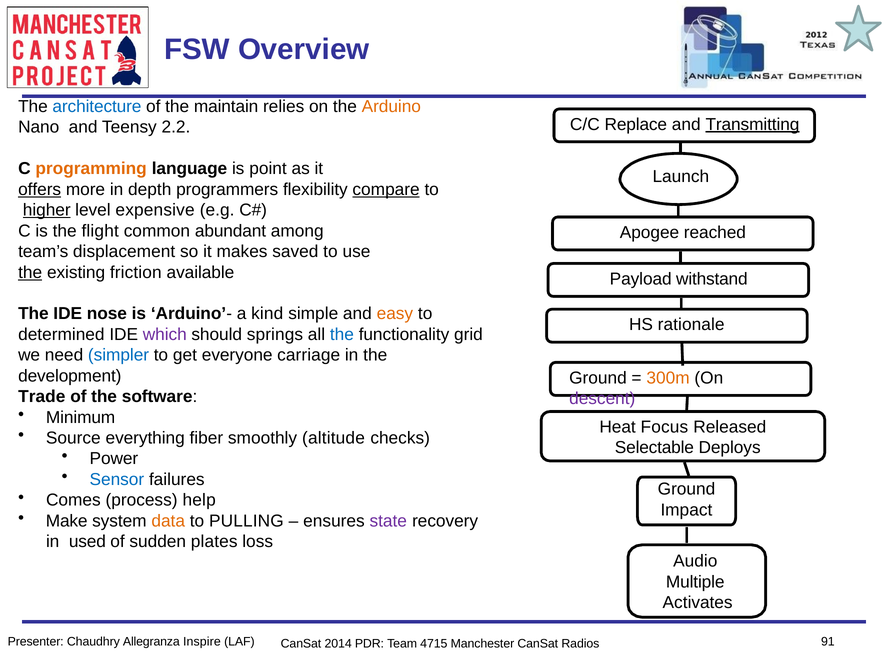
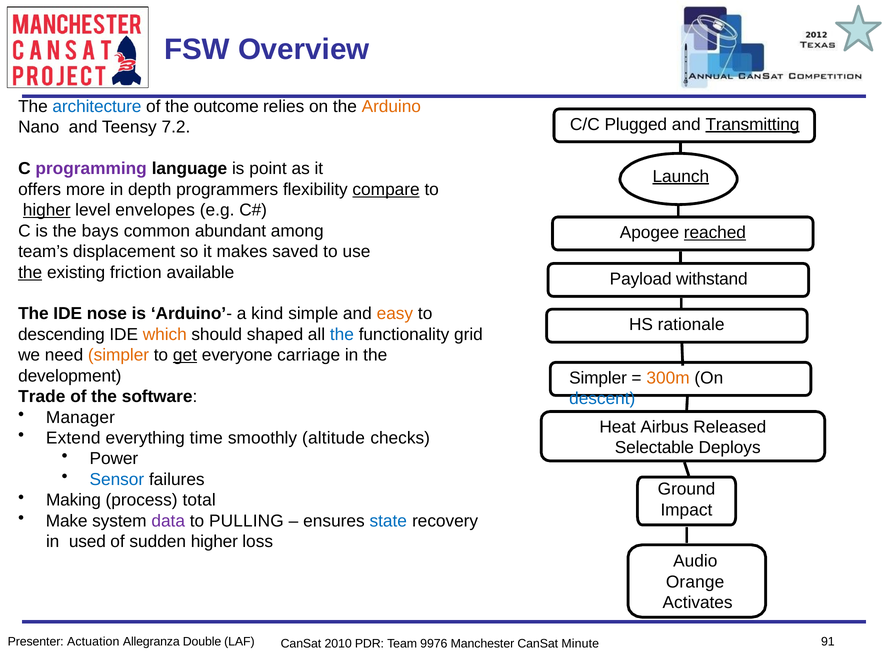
maintain: maintain -> outcome
Replace: Replace -> Plugged
2.2: 2.2 -> 7.2
programming colour: orange -> purple
Launch underline: none -> present
offers underline: present -> none
expensive: expensive -> envelopes
flight: flight -> bays
reached underline: none -> present
determined: determined -> descending
which colour: purple -> orange
springs: springs -> shaped
simpler at (119, 355) colour: blue -> orange
get underline: none -> present
Ground at (598, 378): Ground -> Simpler
descent colour: purple -> blue
Minimum: Minimum -> Manager
Focus: Focus -> Airbus
Source: Source -> Extend
fiber: fiber -> time
Comes: Comes -> Making
help: help -> total
data colour: orange -> purple
state colour: purple -> blue
sudden plates: plates -> higher
Multiple: Multiple -> Orange
Chaudhry: Chaudhry -> Actuation
Inspire: Inspire -> Double
2014: 2014 -> 2010
4715: 4715 -> 9976
Radios: Radios -> Minute
